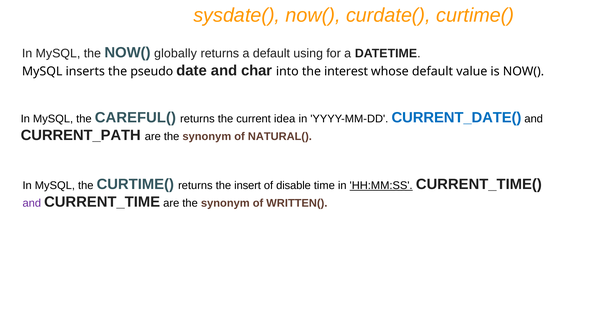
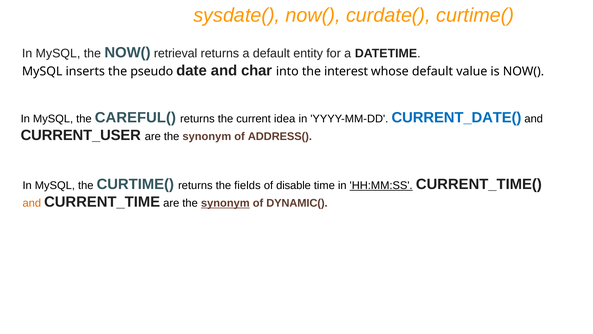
globally: globally -> retrieval
using: using -> entity
CURRENT_PATH: CURRENT_PATH -> CURRENT_USER
NATURAL(: NATURAL( -> ADDRESS(
insert: insert -> fields
and at (32, 203) colour: purple -> orange
synonym at (225, 203) underline: none -> present
WRITTEN(: WRITTEN( -> DYNAMIC(
